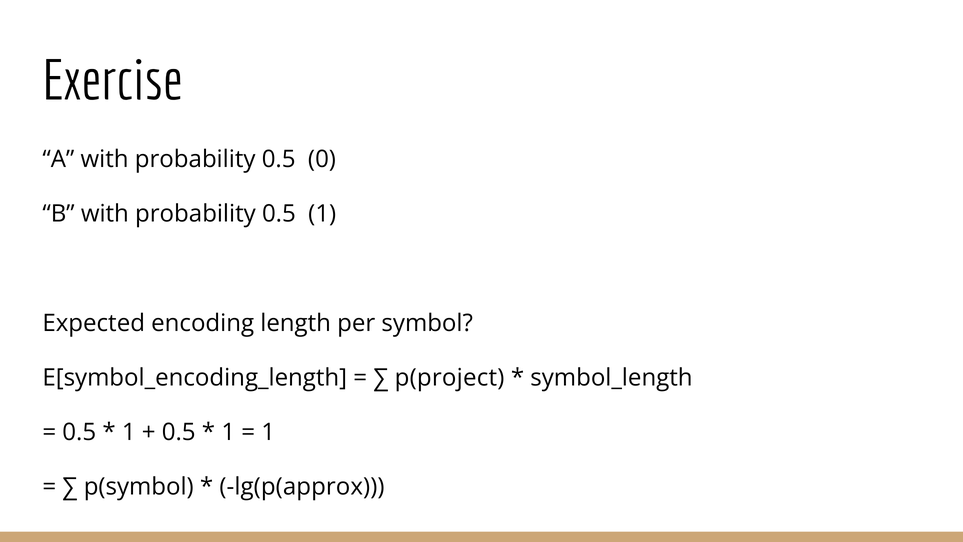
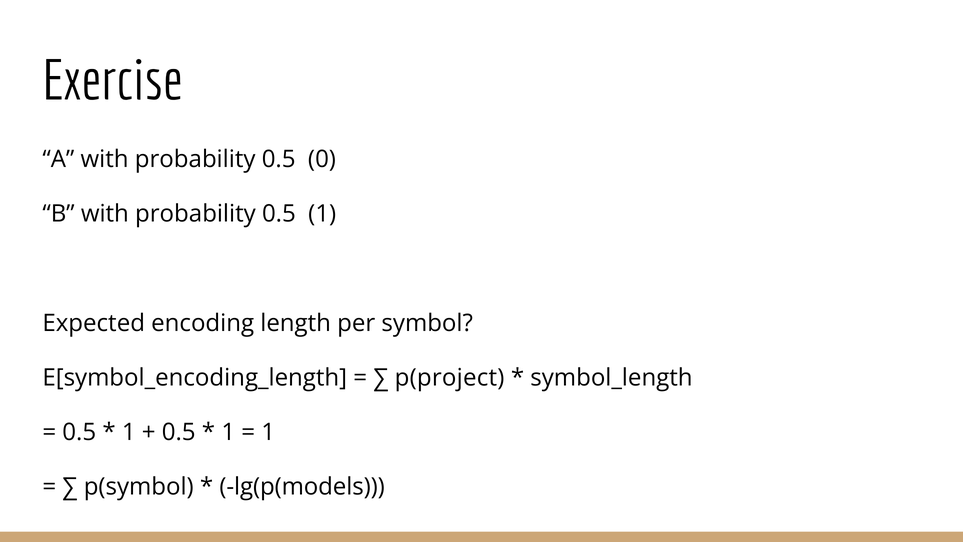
lg(p(approx: lg(p(approx -> lg(p(models
